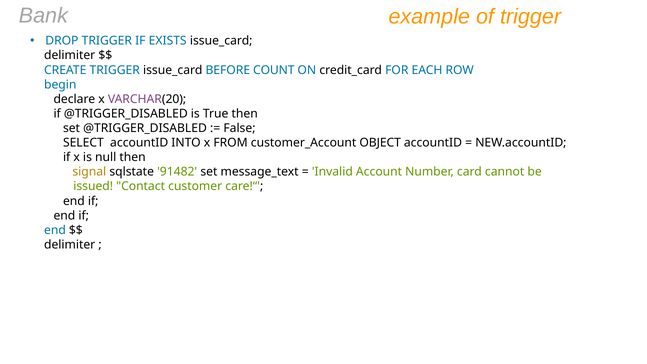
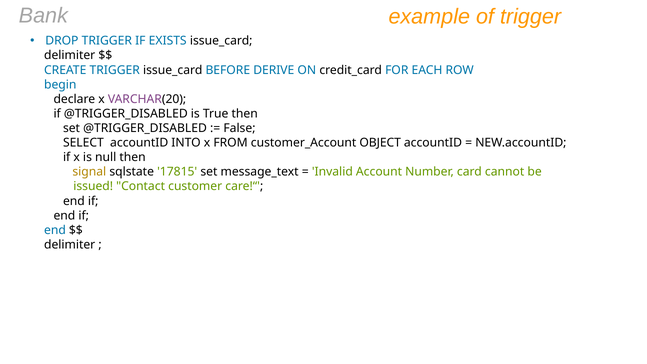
COUNT: COUNT -> DERIVE
91482: 91482 -> 17815
